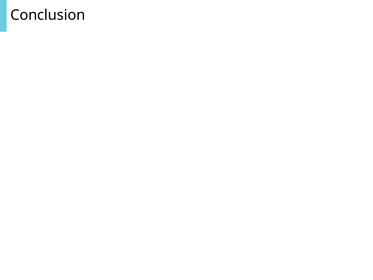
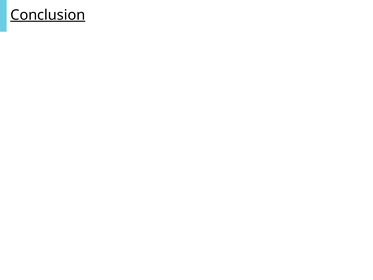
Conclusion underline: none -> present
